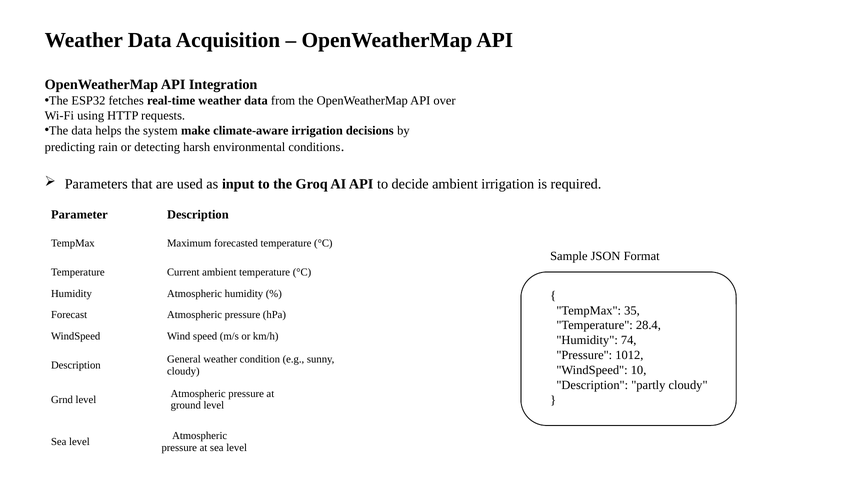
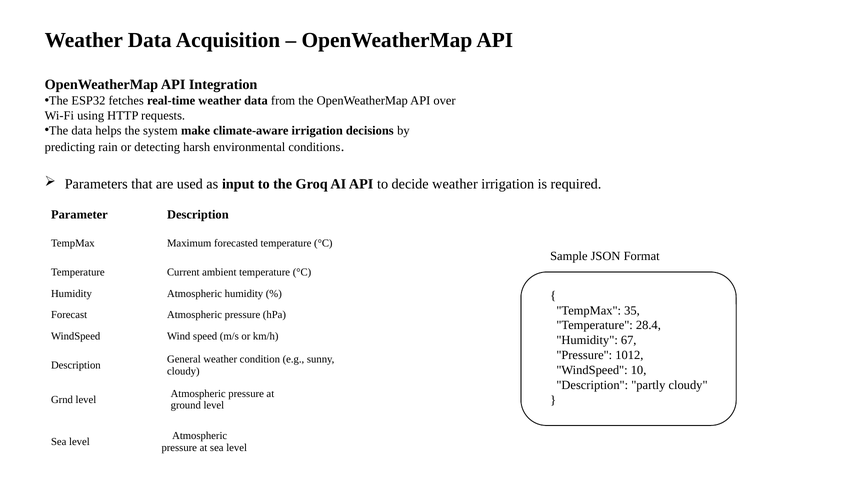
decide ambient: ambient -> weather
74: 74 -> 67
